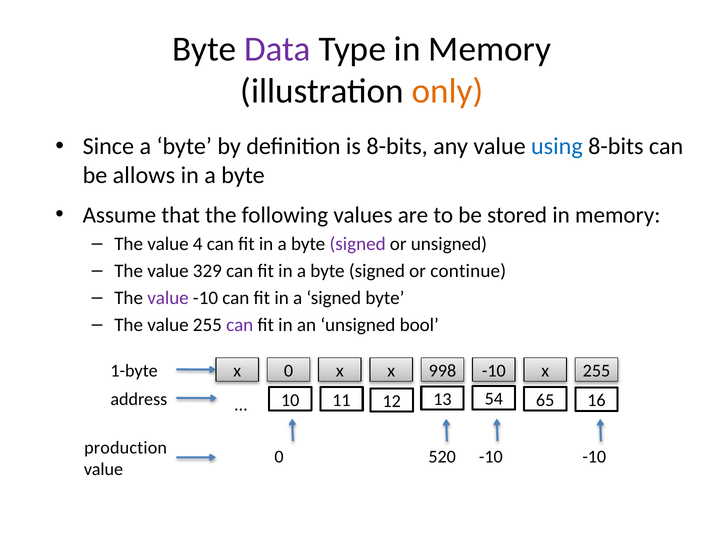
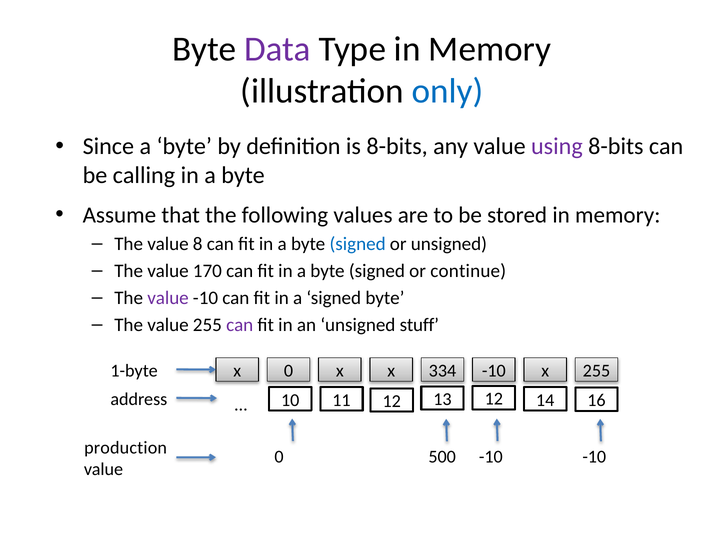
only colour: orange -> blue
using colour: blue -> purple
allows: allows -> calling
4: 4 -> 8
signed at (358, 244) colour: purple -> blue
329: 329 -> 170
bool: bool -> stuff
998: 998 -> 334
65: 65 -> 14
13 54: 54 -> 12
520: 520 -> 500
